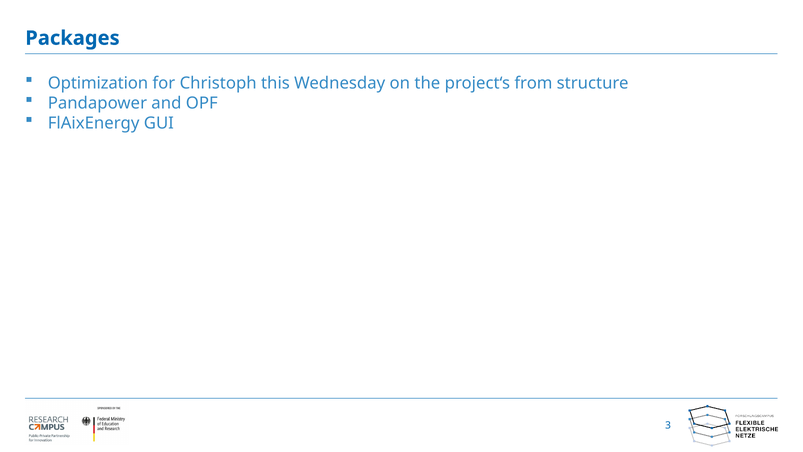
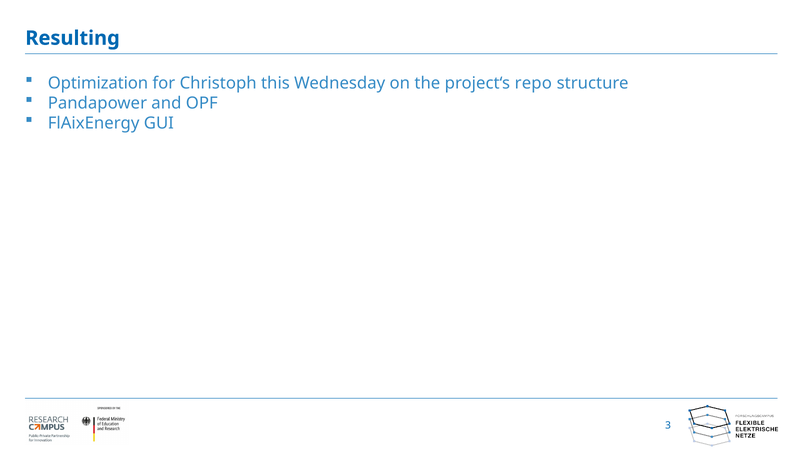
Packages: Packages -> Resulting
from: from -> repo
